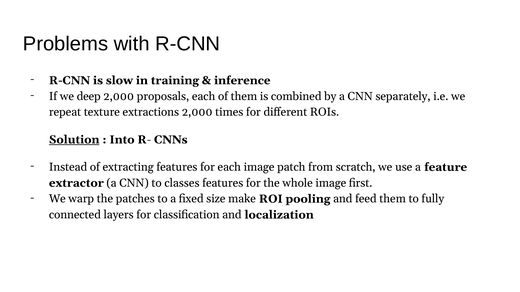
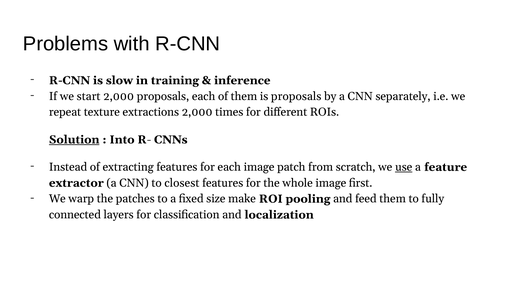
deep: deep -> start
is combined: combined -> proposals
use underline: none -> present
classes: classes -> closest
